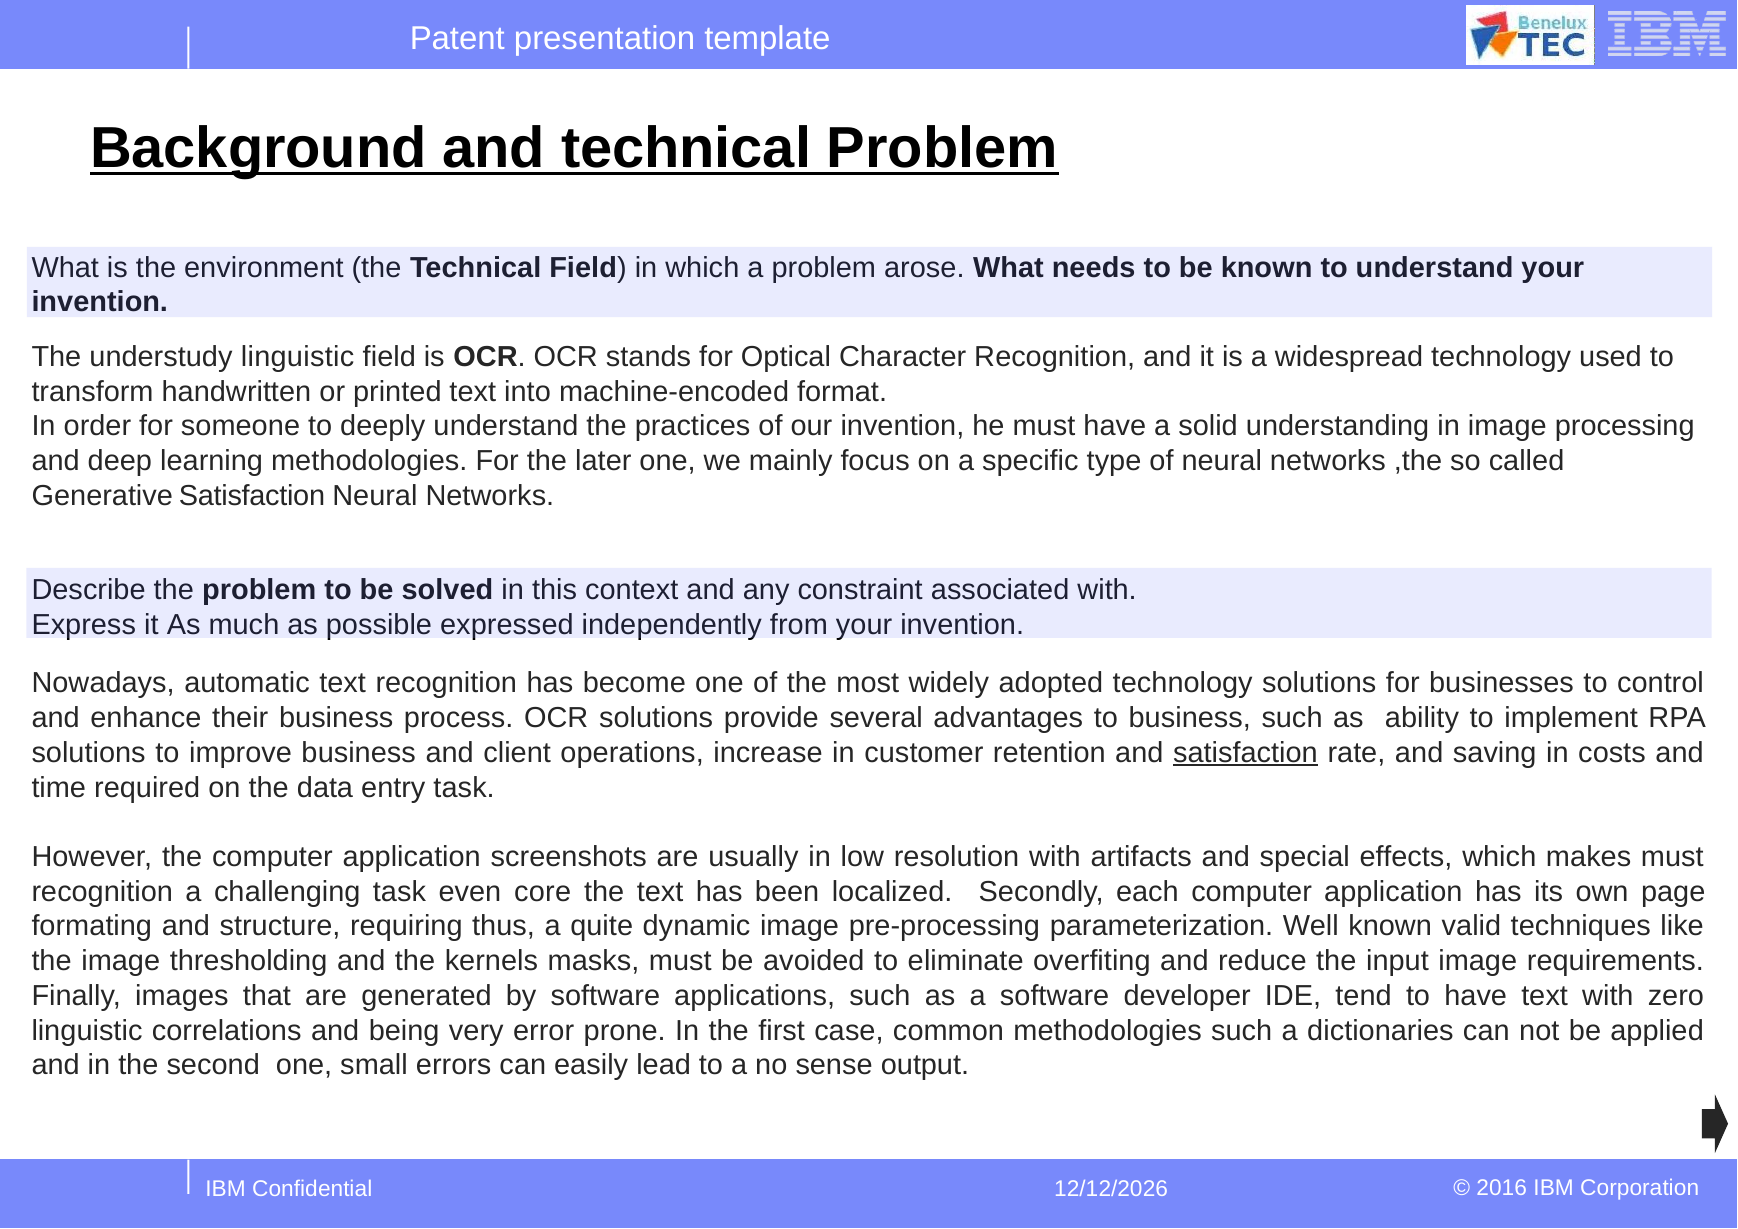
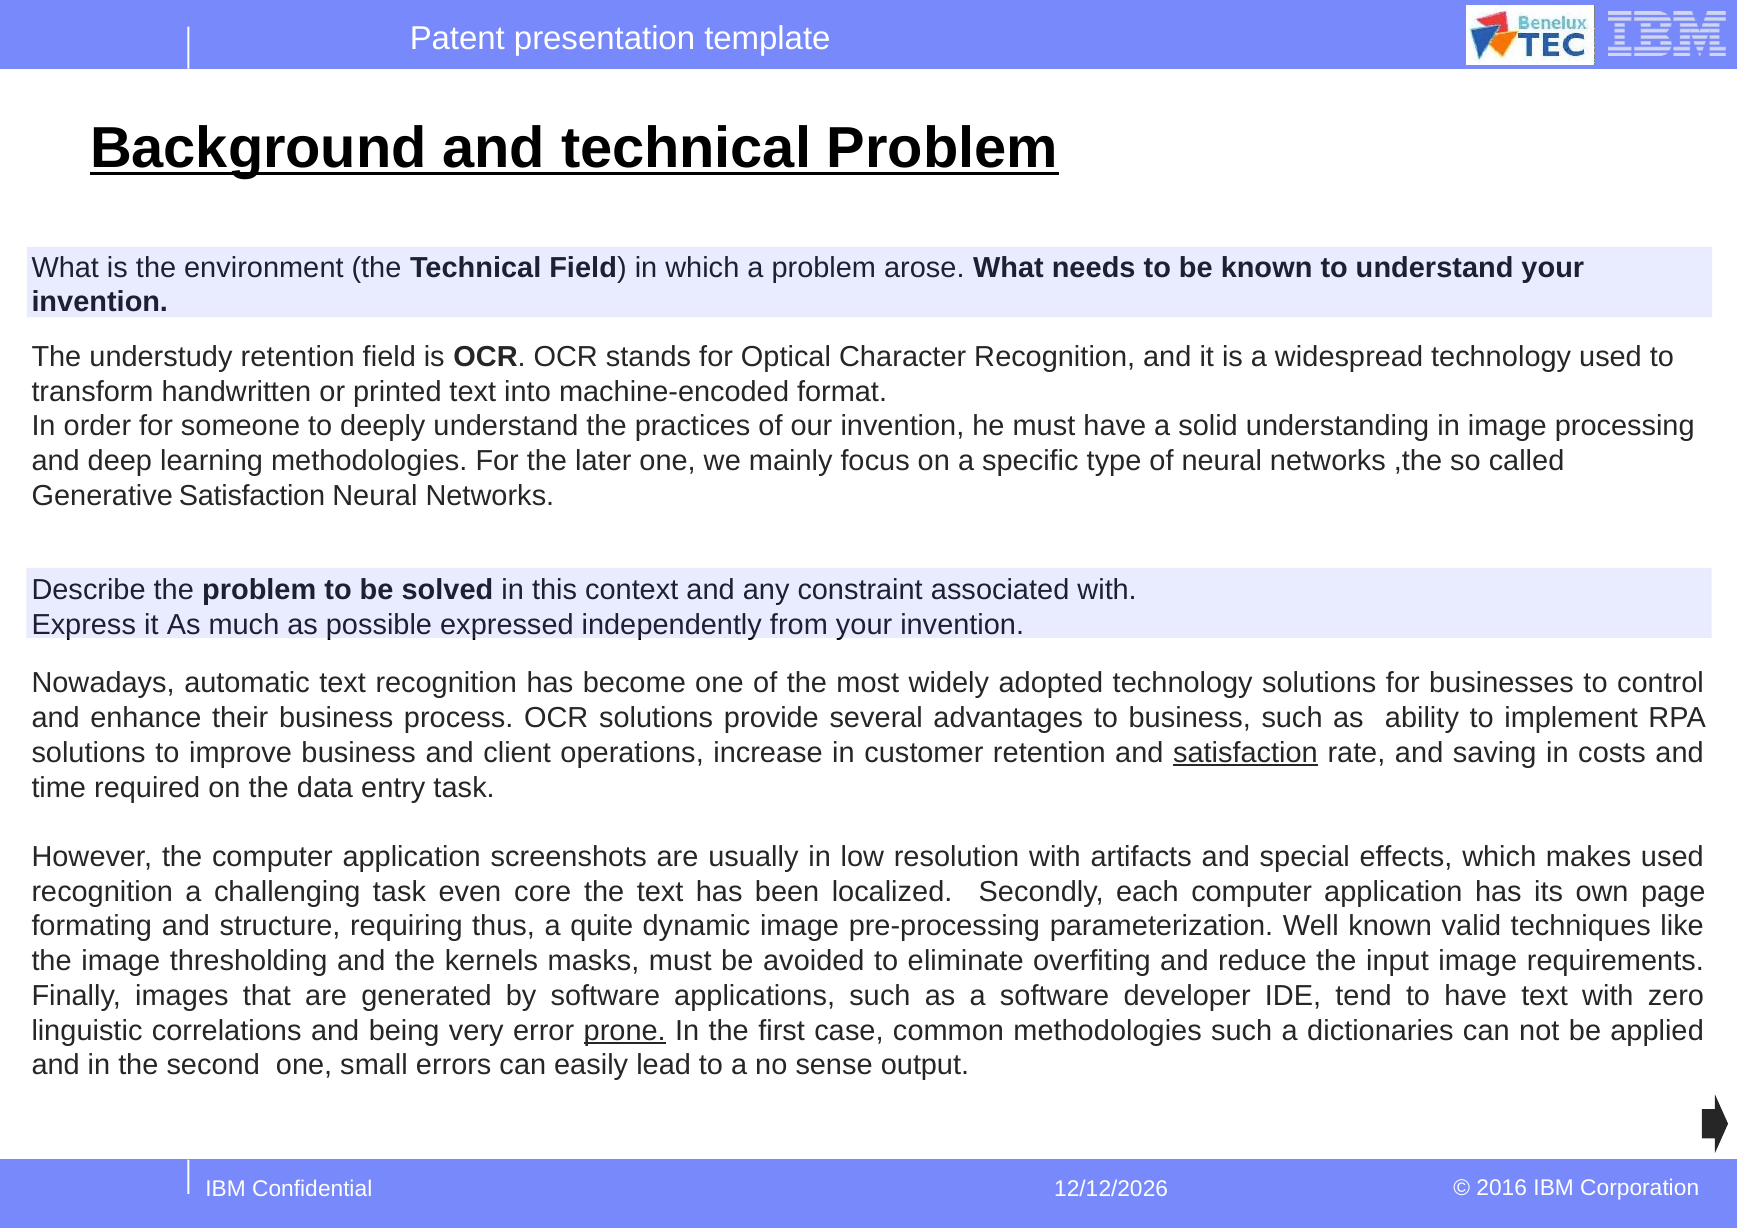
understudy linguistic: linguistic -> retention
makes must: must -> used
prone underline: none -> present
